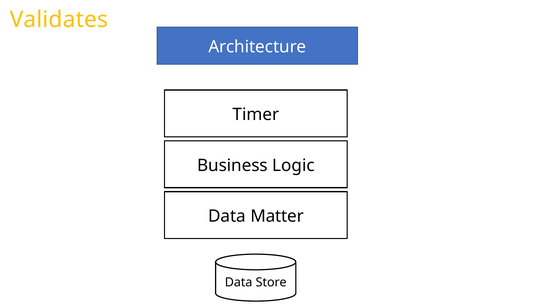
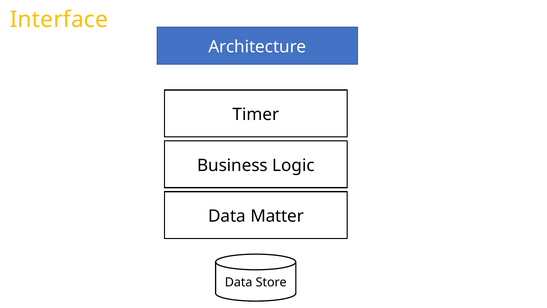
Validates: Validates -> Interface
